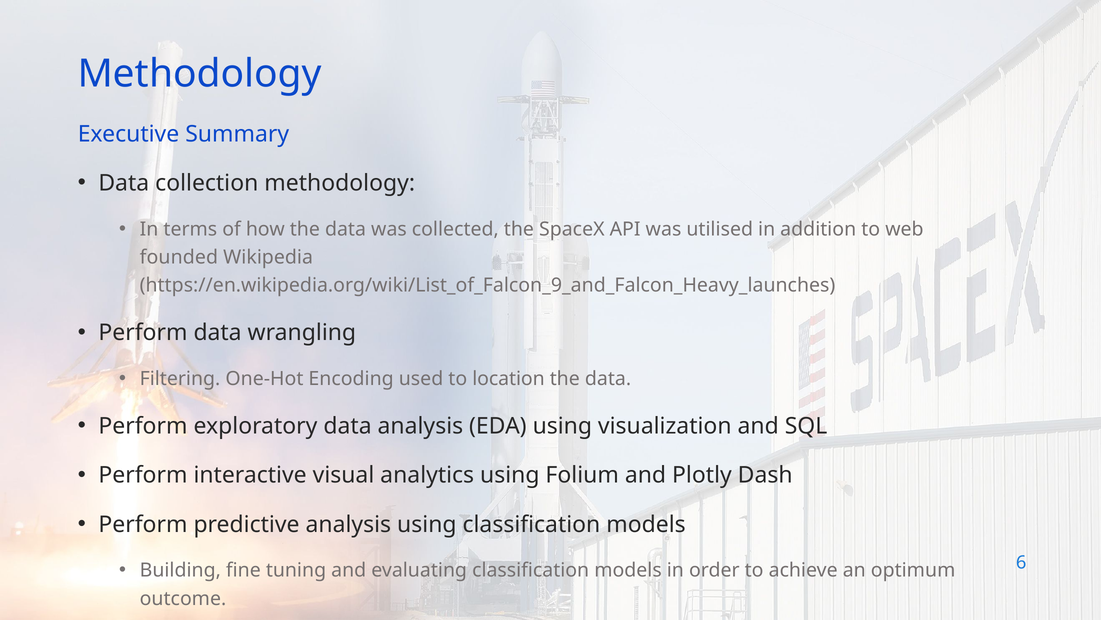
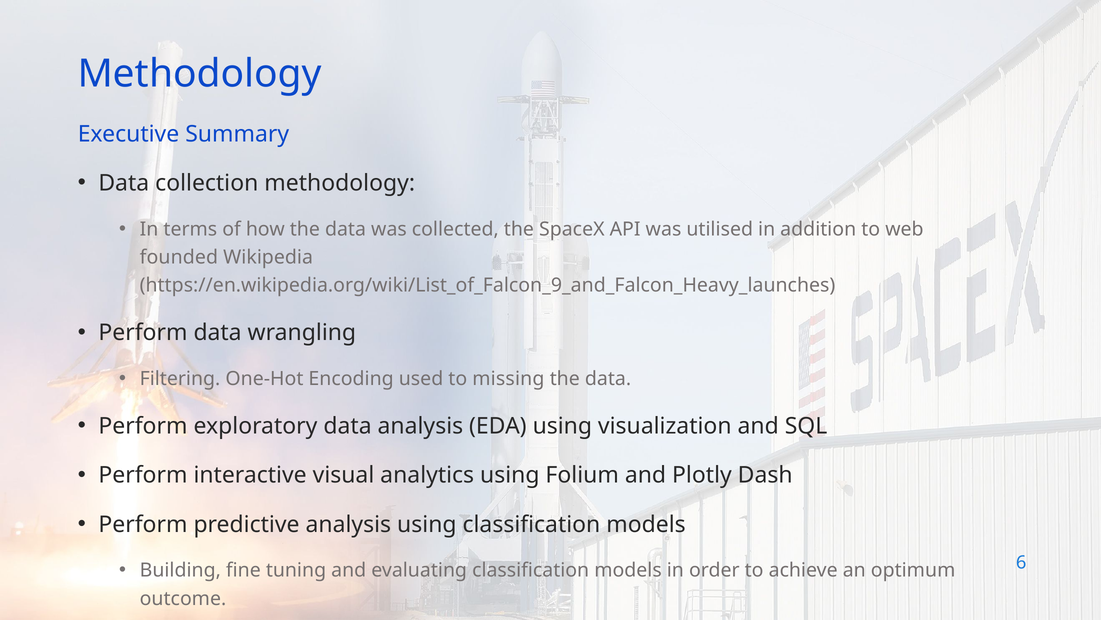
location: location -> missing
